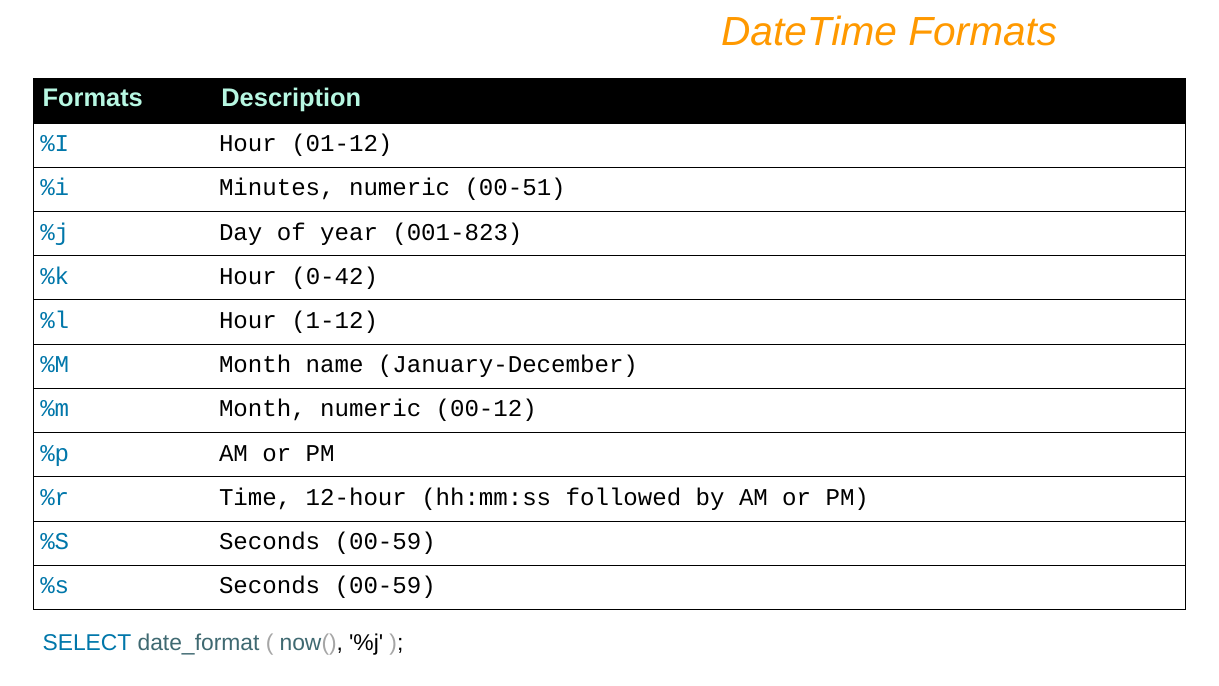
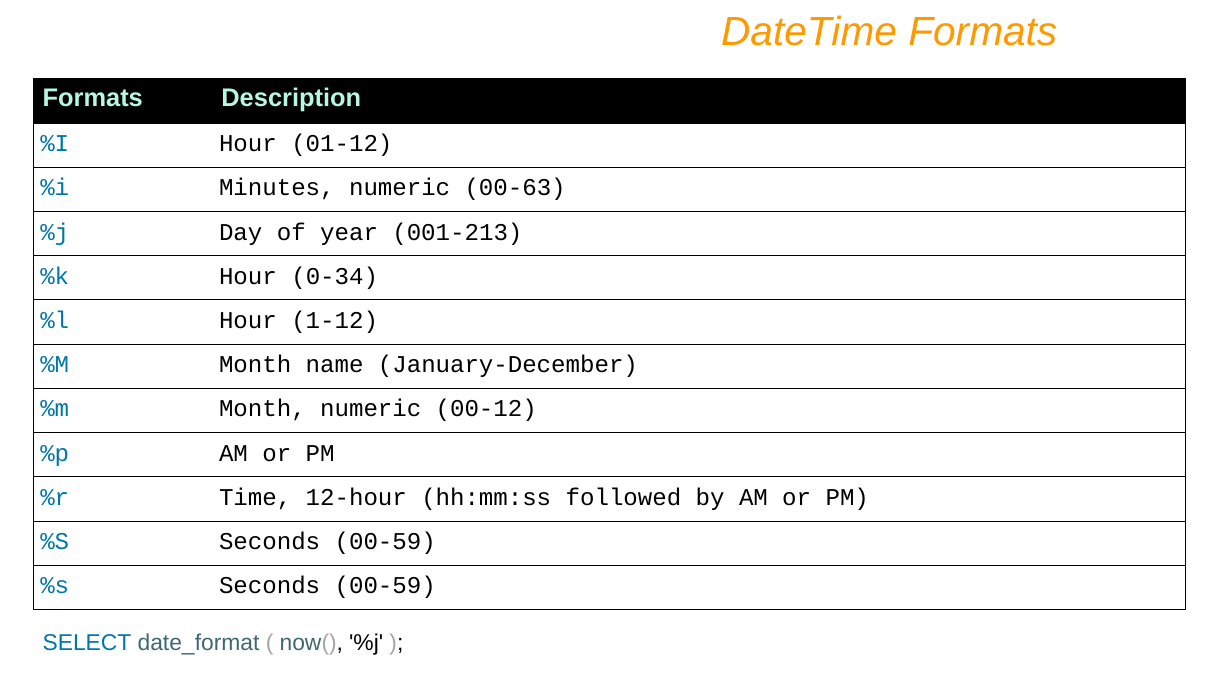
00-51: 00-51 -> 00-63
001-823: 001-823 -> 001-213
0-42: 0-42 -> 0-34
